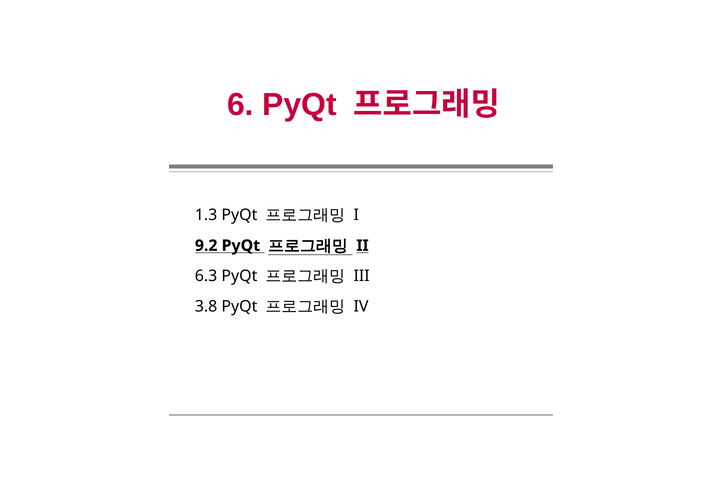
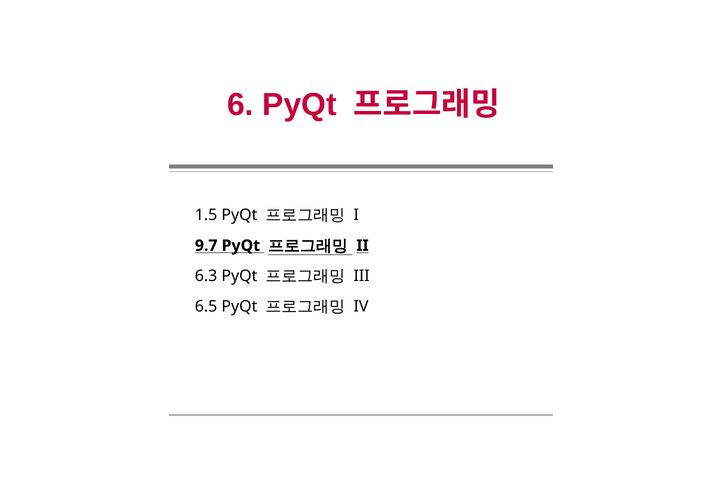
1.3: 1.3 -> 1.5
9.2: 9.2 -> 9.7
3.8: 3.8 -> 6.5
